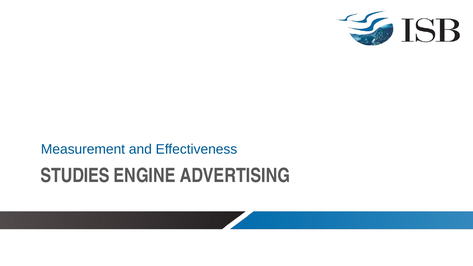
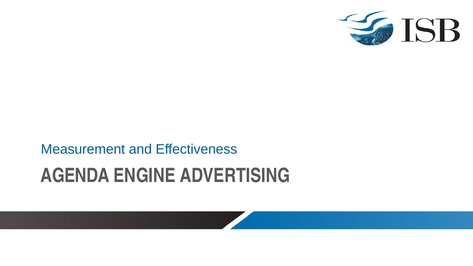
STUDIES: STUDIES -> AGENDA
